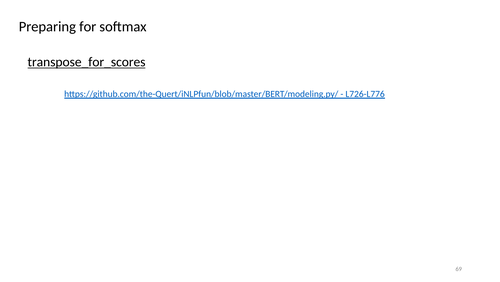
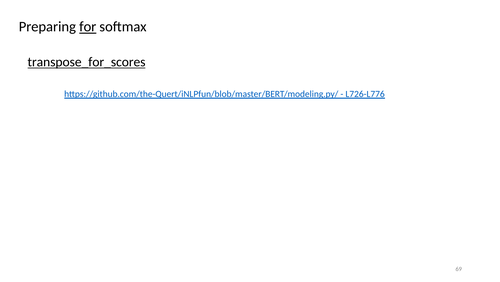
for underline: none -> present
